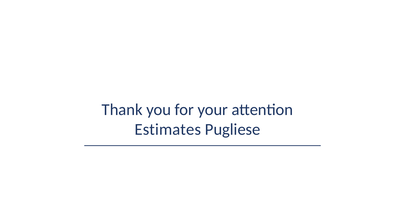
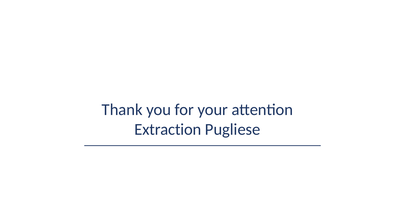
Estimates: Estimates -> Extraction
